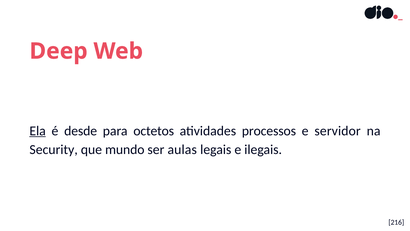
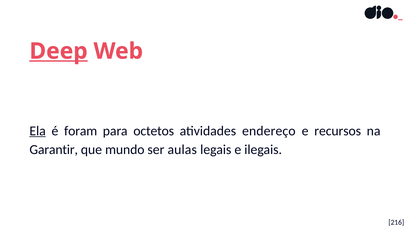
Deep underline: none -> present
desde: desde -> foram
processos: processos -> endereço
servidor: servidor -> recursos
Security: Security -> Garantir
